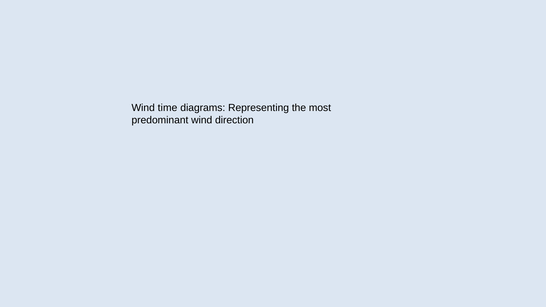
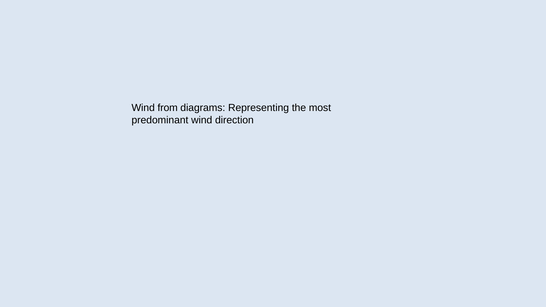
time: time -> from
